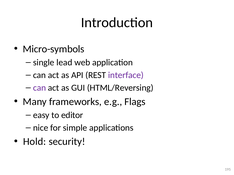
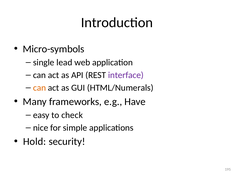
can at (40, 88) colour: purple -> orange
HTML/Reversing: HTML/Reversing -> HTML/Numerals
Flags: Flags -> Have
editor: editor -> check
